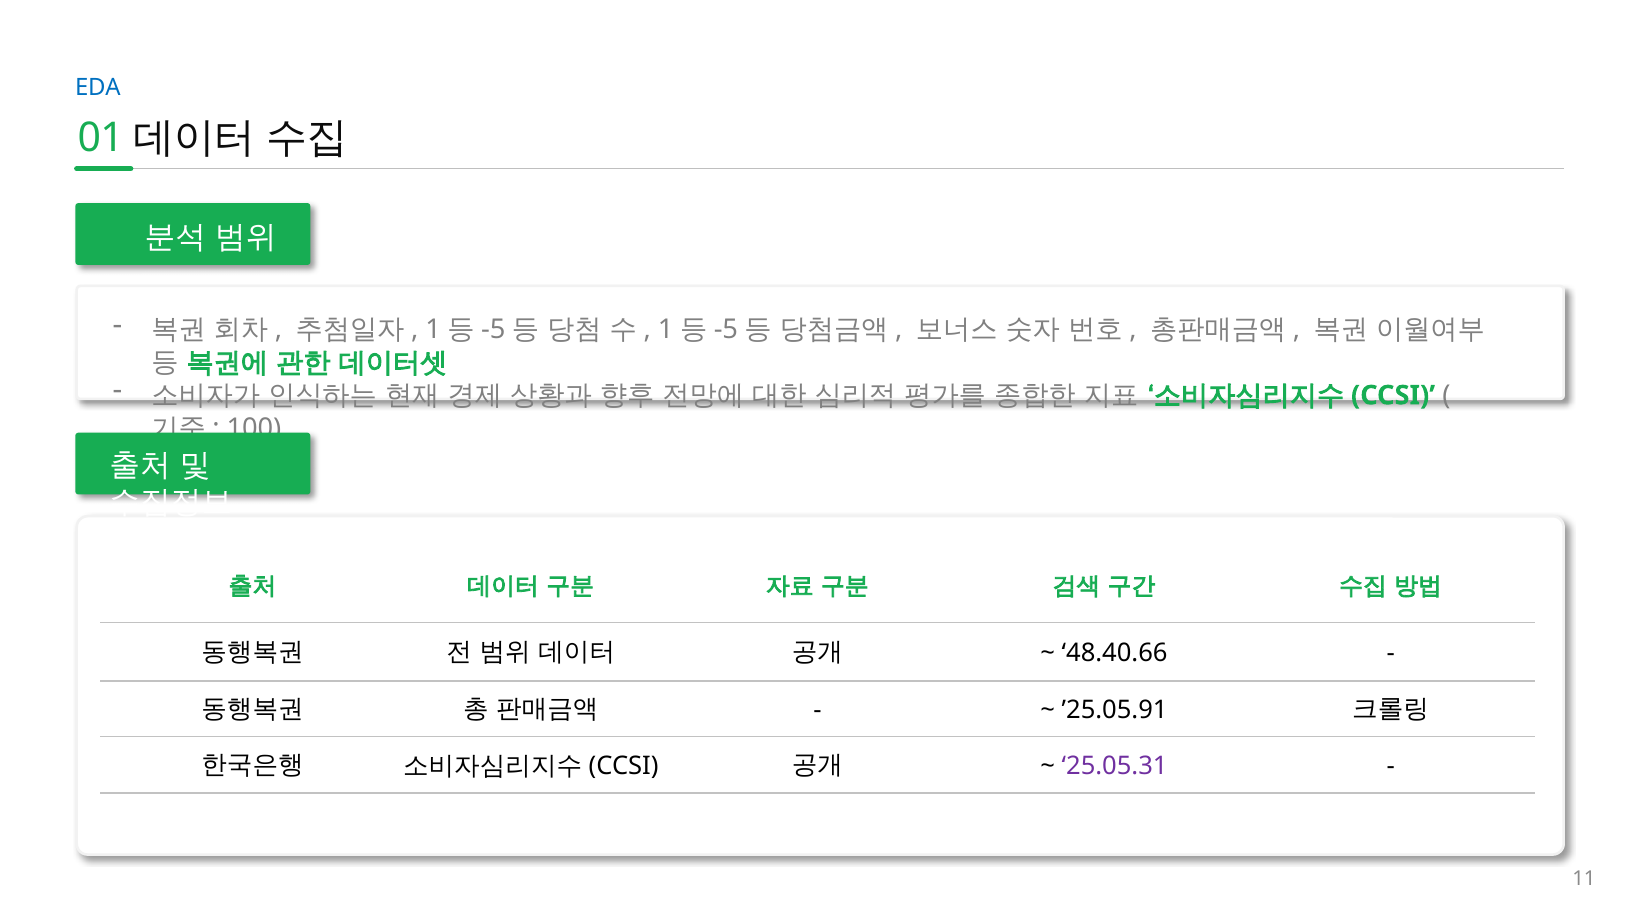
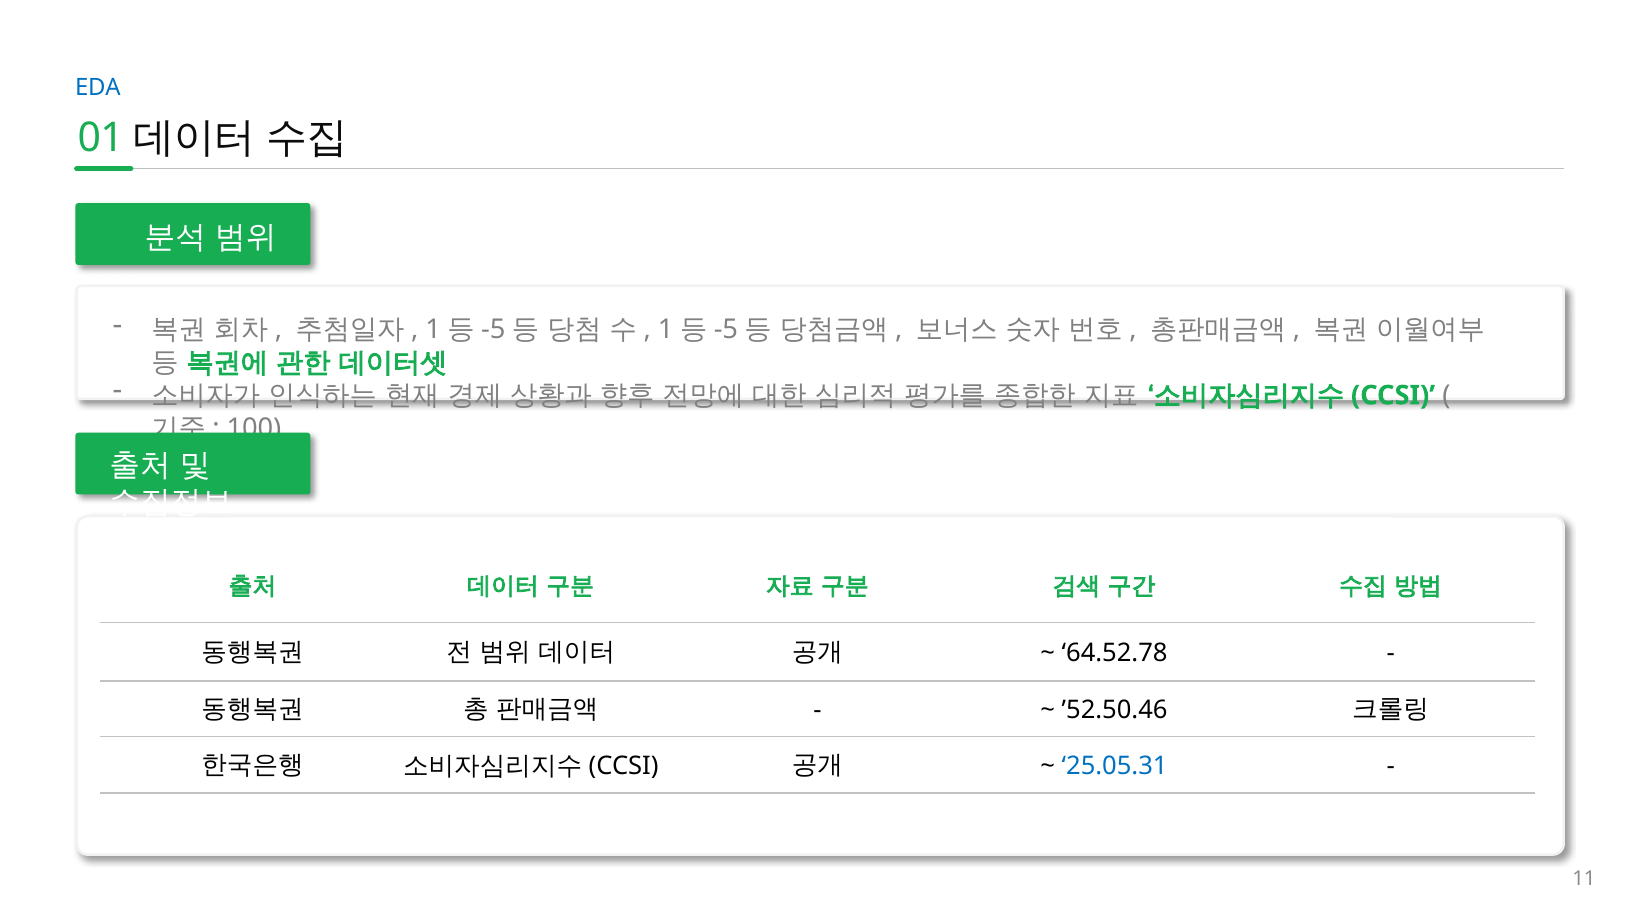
48.40.66: 48.40.66 -> 64.52.78
’25.05.91: ’25.05.91 -> ’52.50.46
25.05.31 colour: purple -> blue
